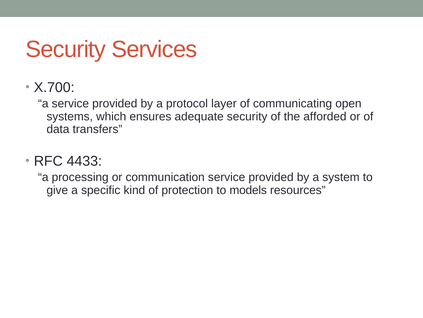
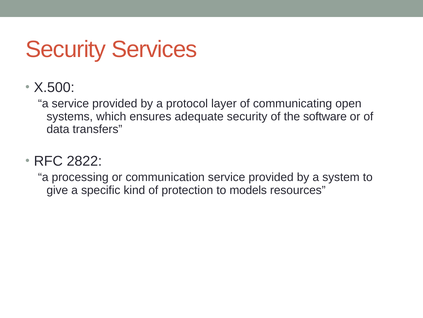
X.700: X.700 -> X.500
afforded: afforded -> software
4433: 4433 -> 2822
